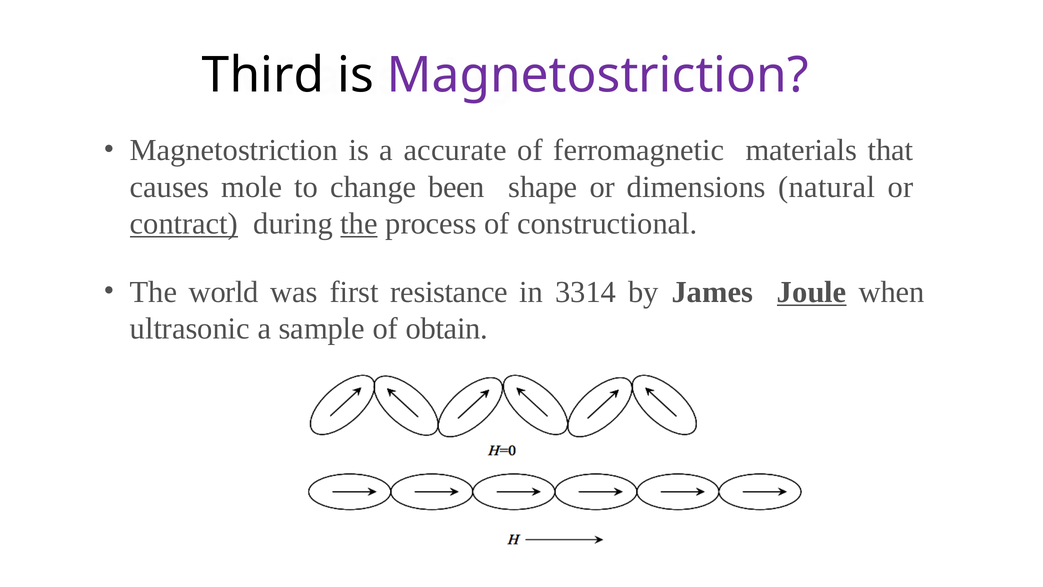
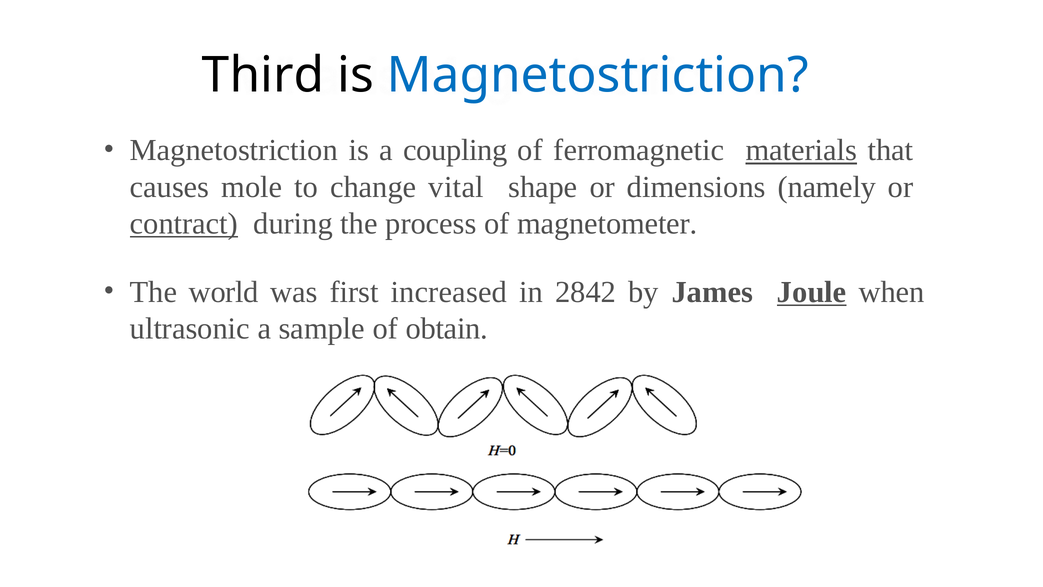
Magnetostriction at (598, 75) colour: purple -> blue
accurate: accurate -> coupling
materials underline: none -> present
been: been -> vital
natural: natural -> namely
the at (359, 224) underline: present -> none
constructional: constructional -> magnetometer
resistance: resistance -> increased
3314: 3314 -> 2842
